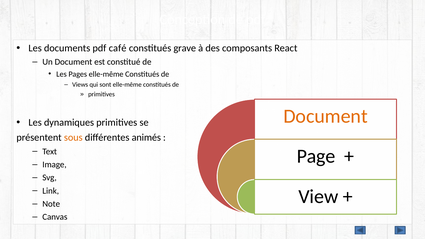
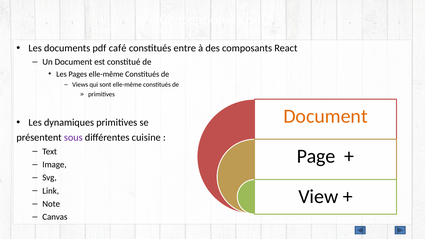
grave: grave -> entre
sous colour: orange -> purple
animés: animés -> cuisine
